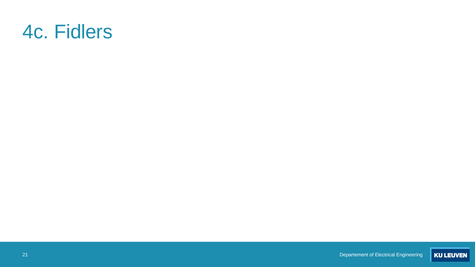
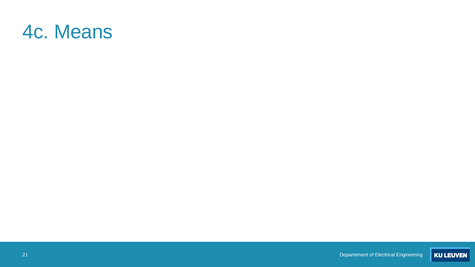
Fidlers: Fidlers -> Means
